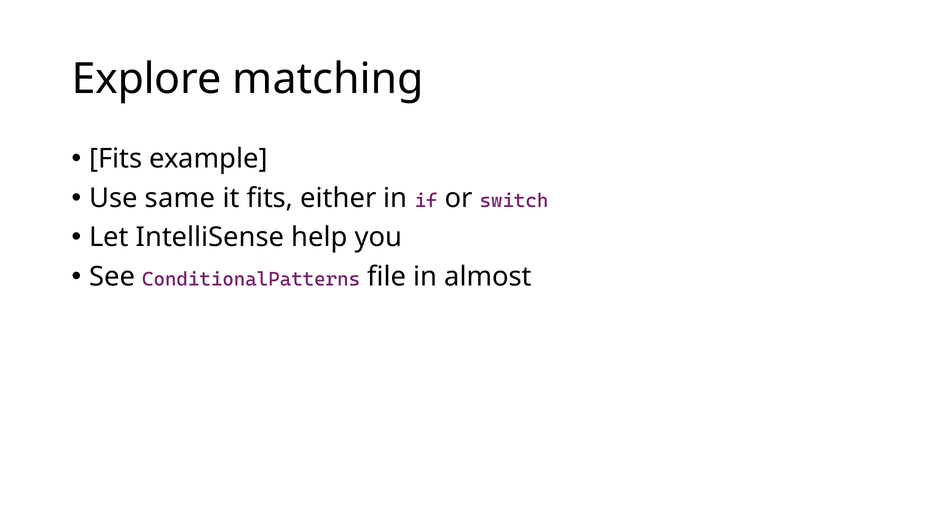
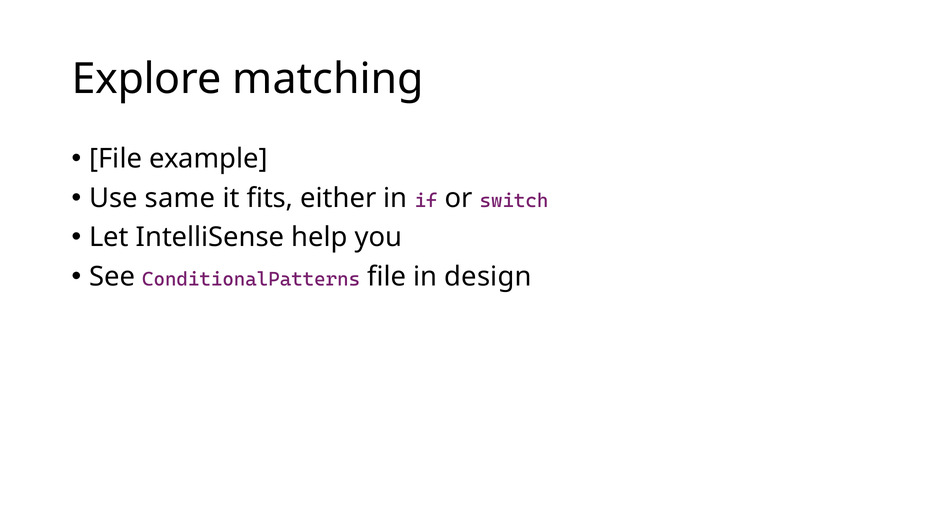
Fits at (116, 159): Fits -> File
almost: almost -> design
